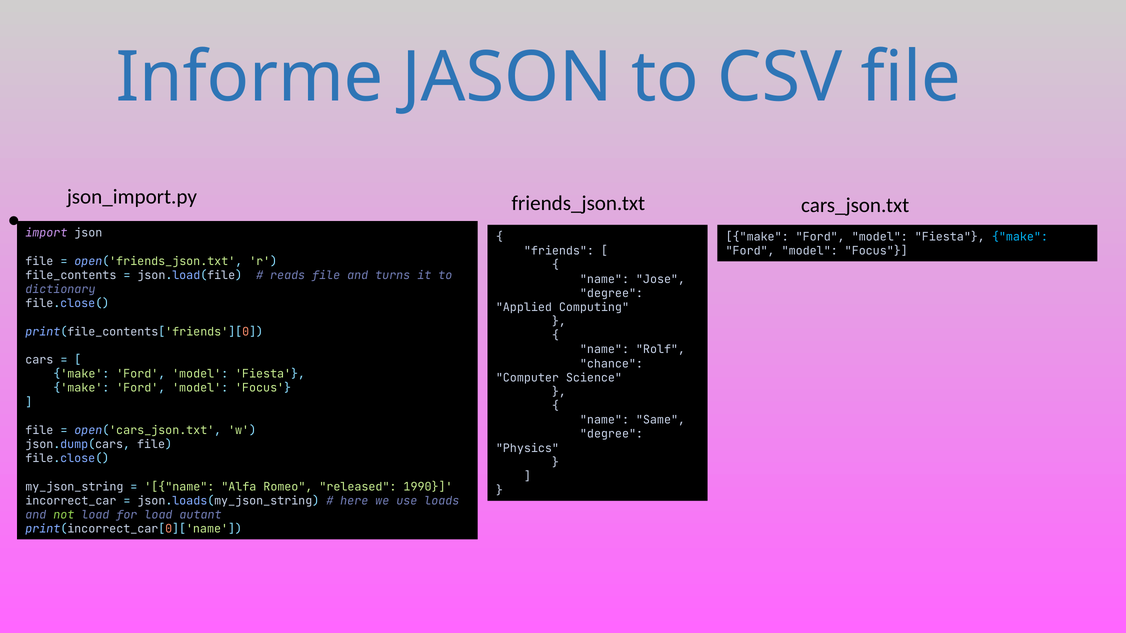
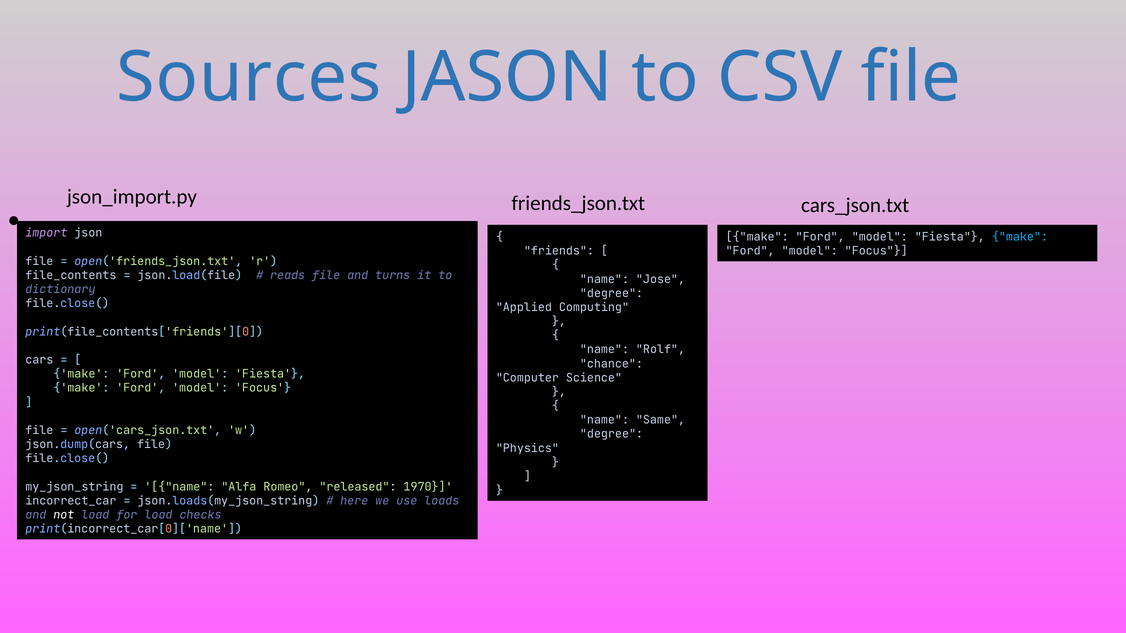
Informe: Informe -> Sources
1990: 1990 -> 1970
not colour: light green -> white
autant: autant -> checks
